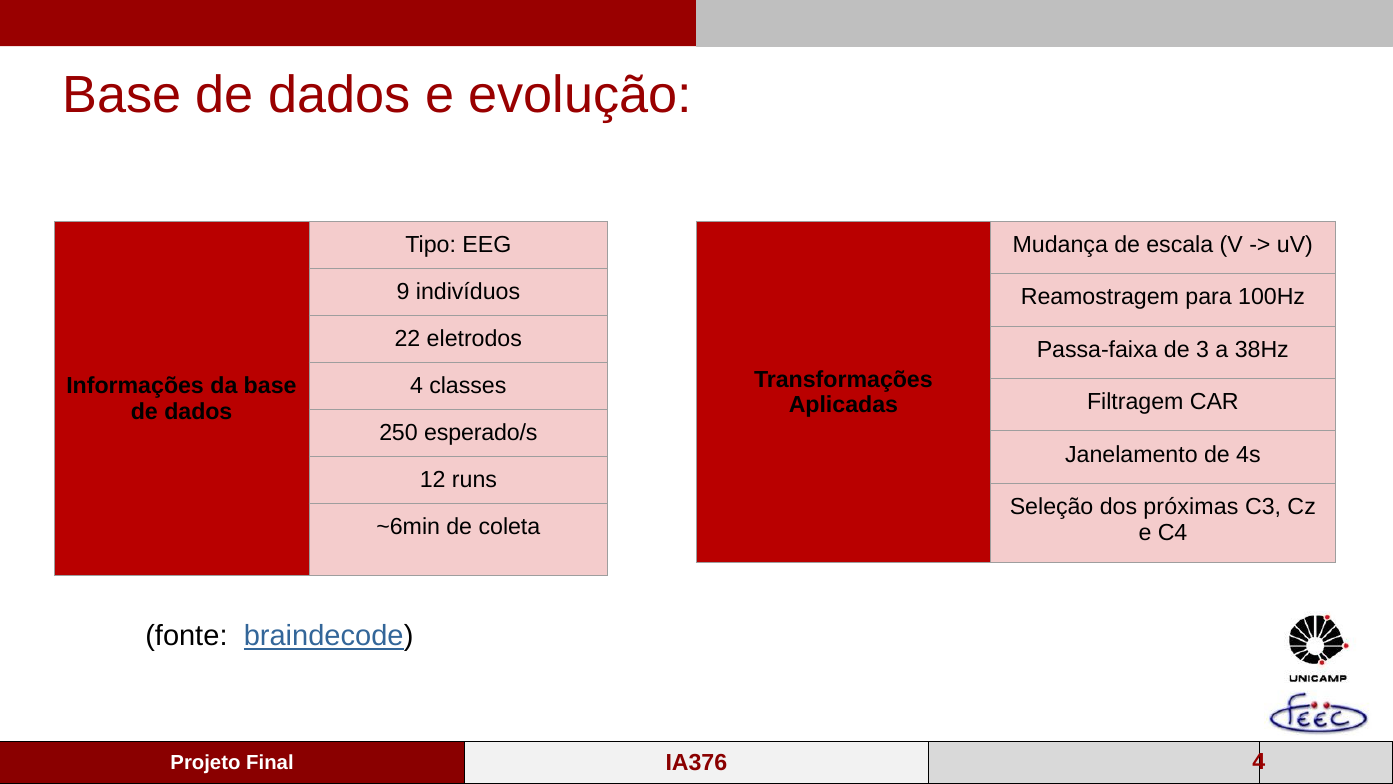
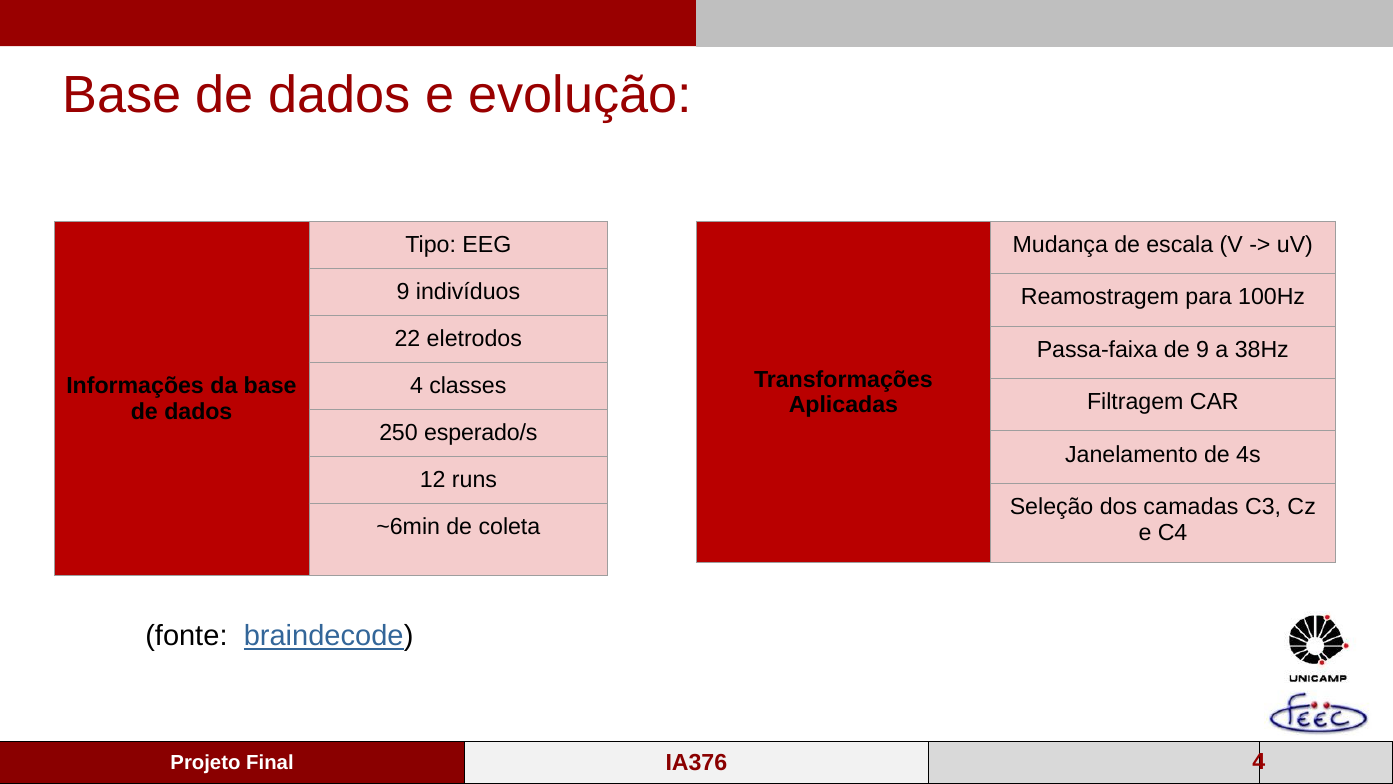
de 3: 3 -> 9
próximas: próximas -> camadas
